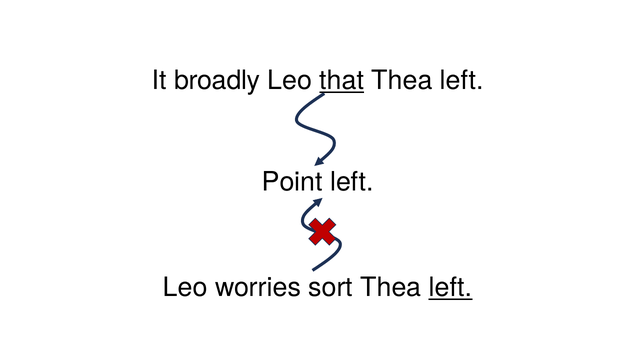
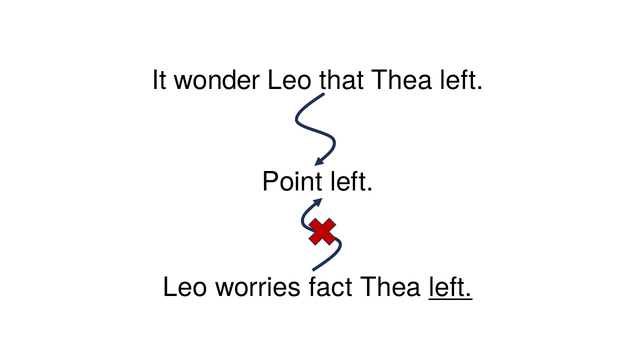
broadly: broadly -> wonder
that underline: present -> none
sort: sort -> fact
